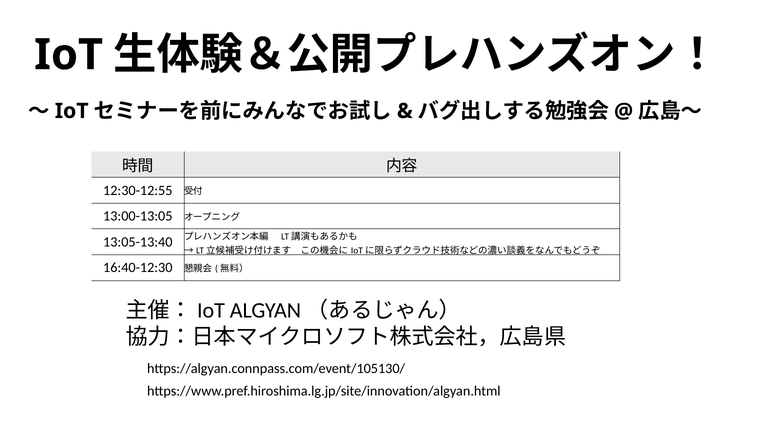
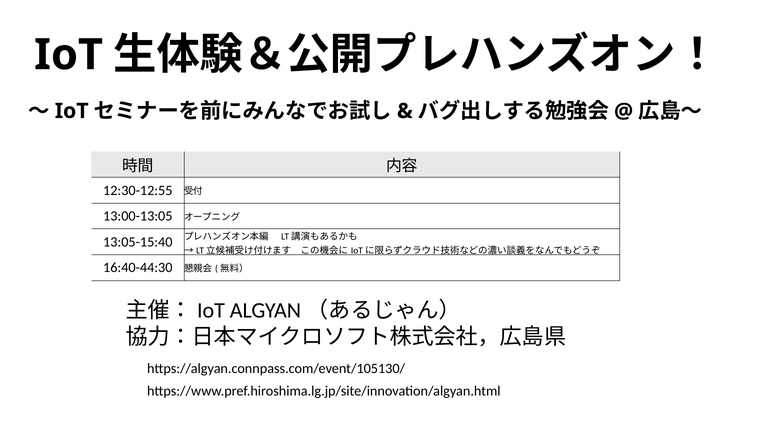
13:05-13:40: 13:05-13:40 -> 13:05-15:40
16:40-12:30: 16:40-12:30 -> 16:40-44:30
